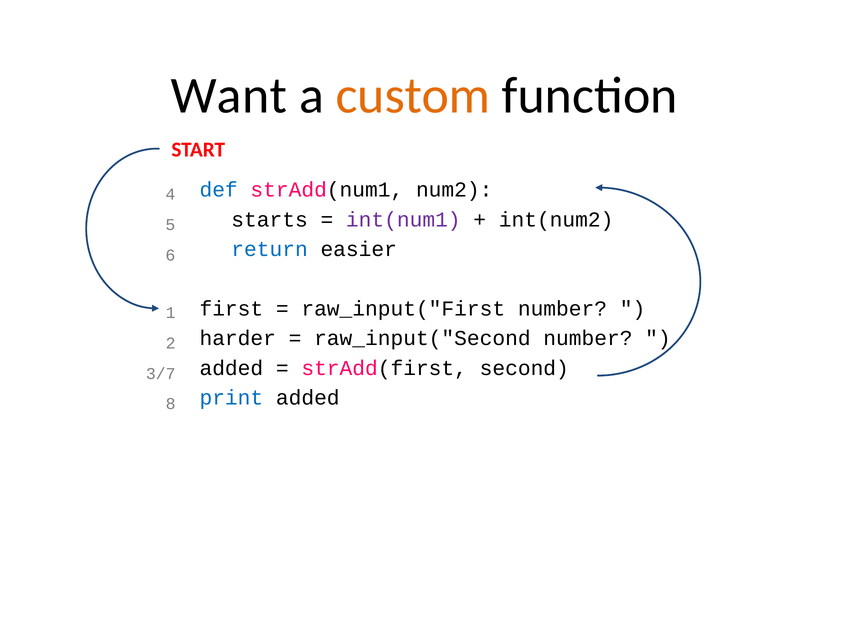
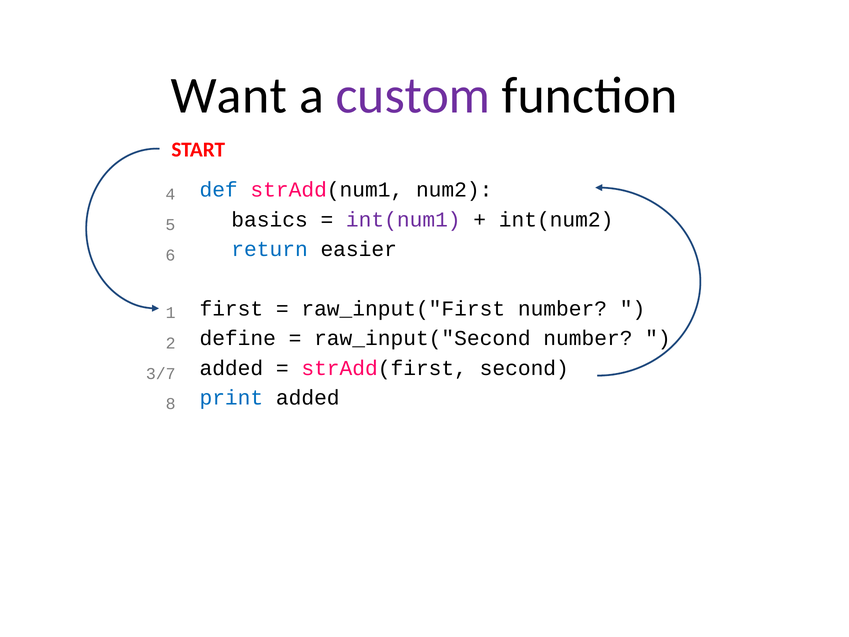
custom colour: orange -> purple
starts: starts -> basics
harder: harder -> define
